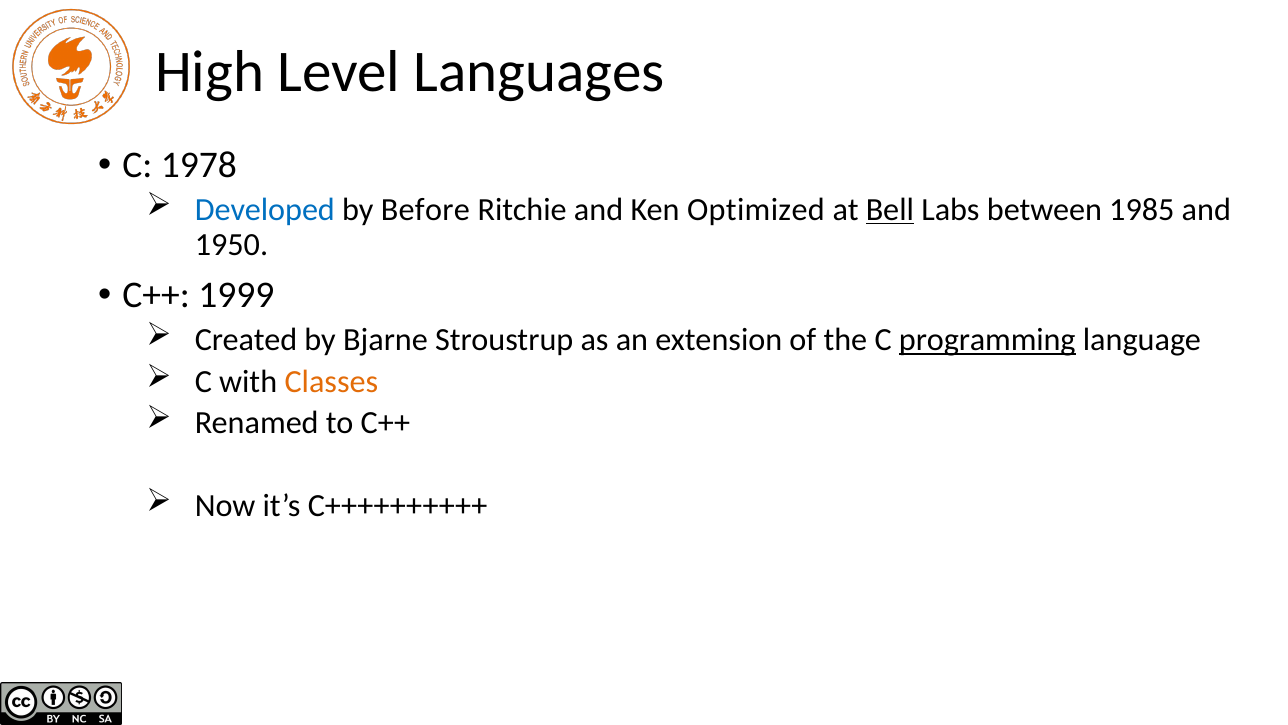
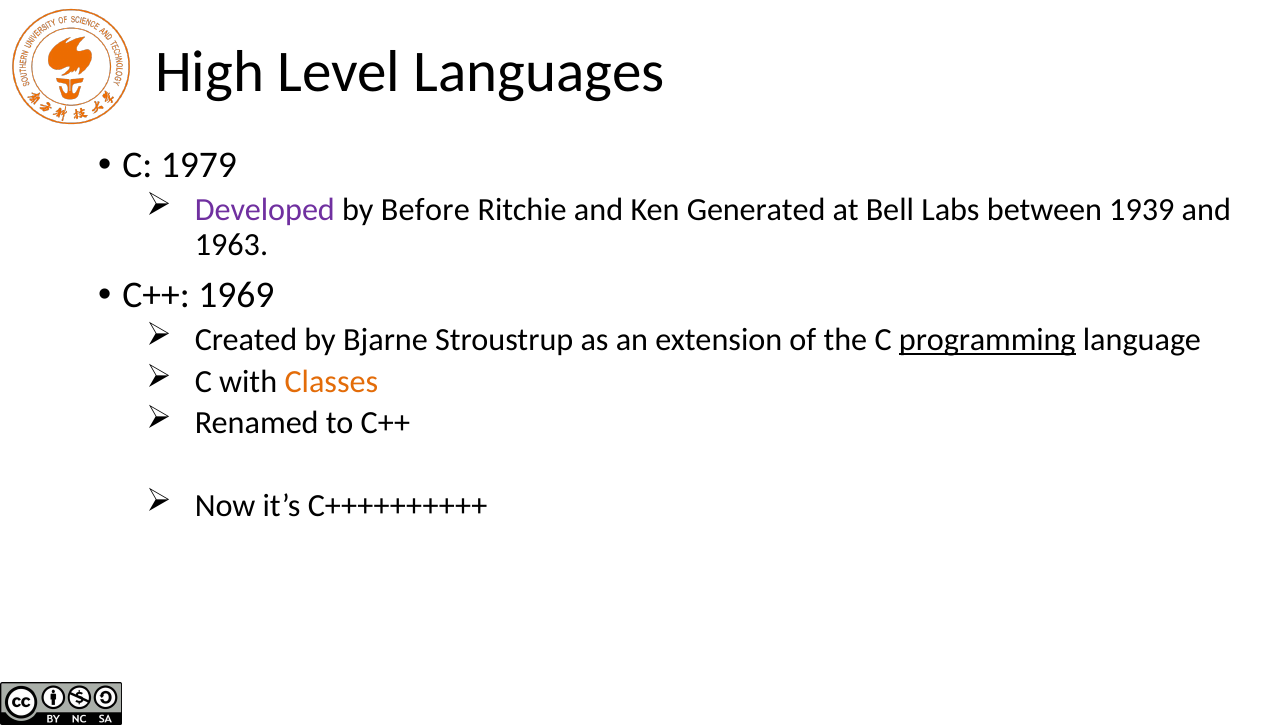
1978: 1978 -> 1979
Developed colour: blue -> purple
Optimized: Optimized -> Generated
Bell underline: present -> none
1985: 1985 -> 1939
1950: 1950 -> 1963
1999: 1999 -> 1969
